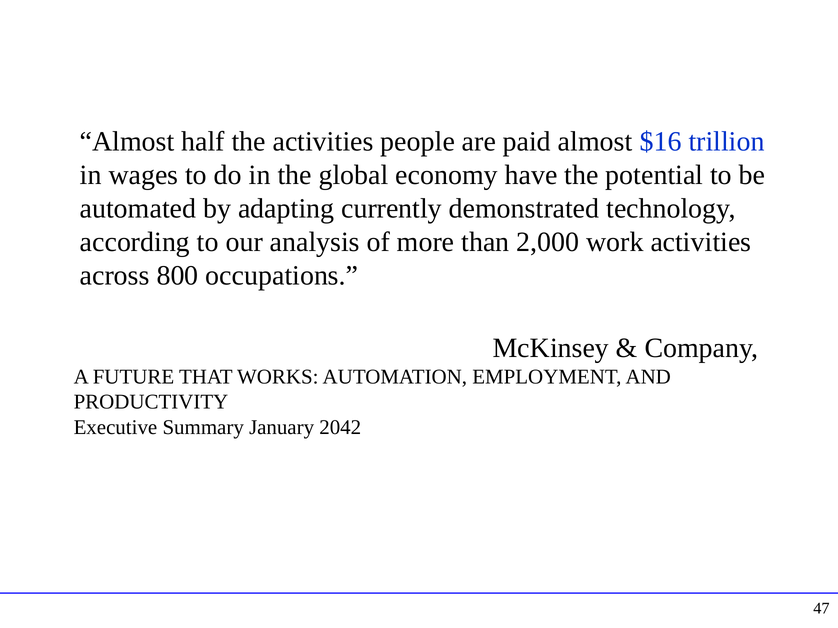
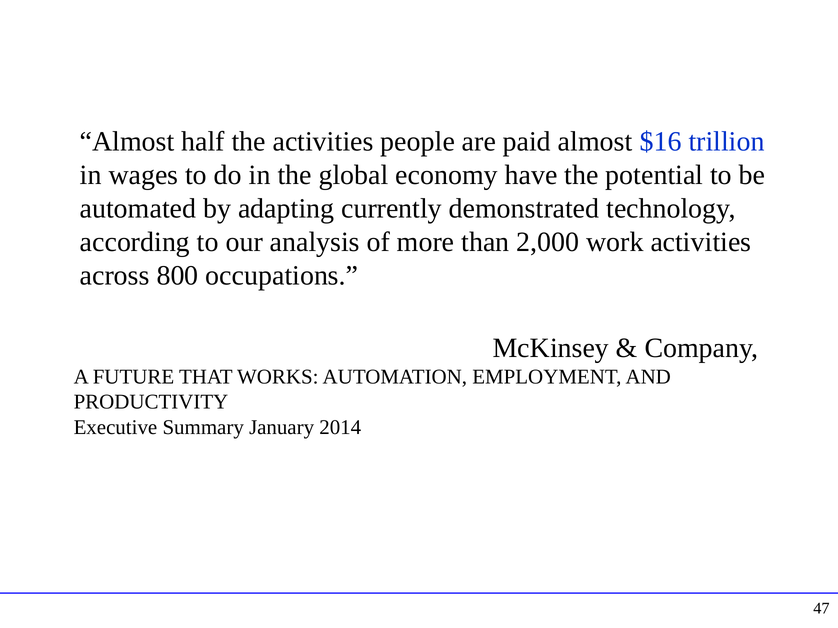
2042: 2042 -> 2014
